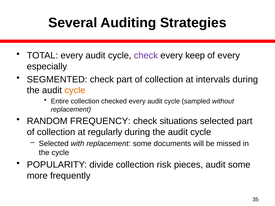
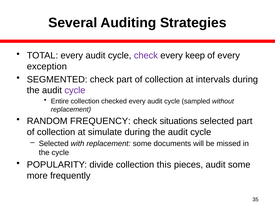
especially: especially -> exception
cycle at (75, 90) colour: orange -> purple
regularly: regularly -> simulate
risk: risk -> this
